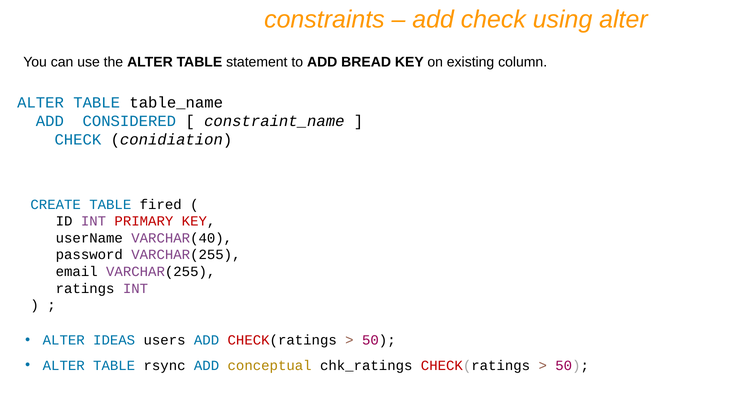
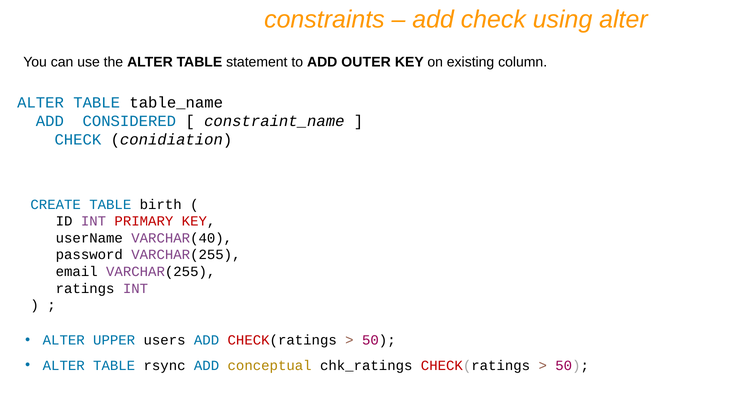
BREAD: BREAD -> OUTER
fired: fired -> birth
IDEAS: IDEAS -> UPPER
